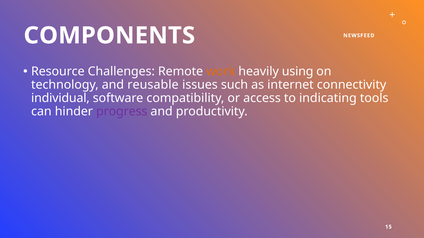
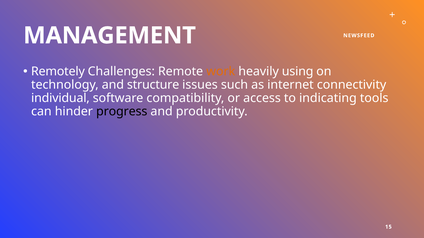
COMPONENTS: COMPONENTS -> MANAGEMENT
Resource: Resource -> Remotely
reusable: reusable -> structure
progress colour: purple -> black
